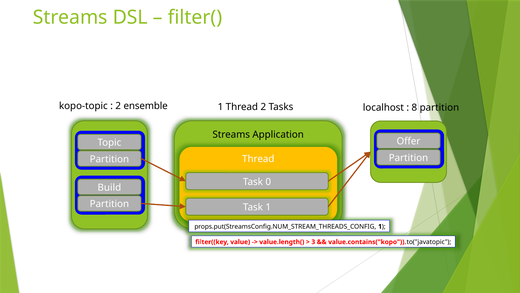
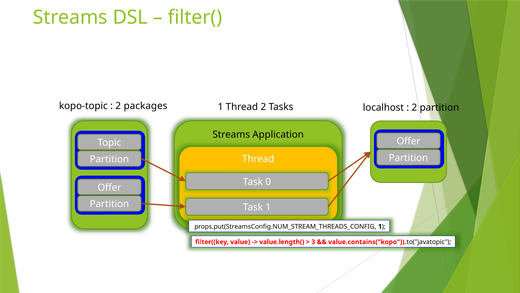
ensemble: ensemble -> packages
8 at (414, 107): 8 -> 2
Build at (109, 187): Build -> Offer
